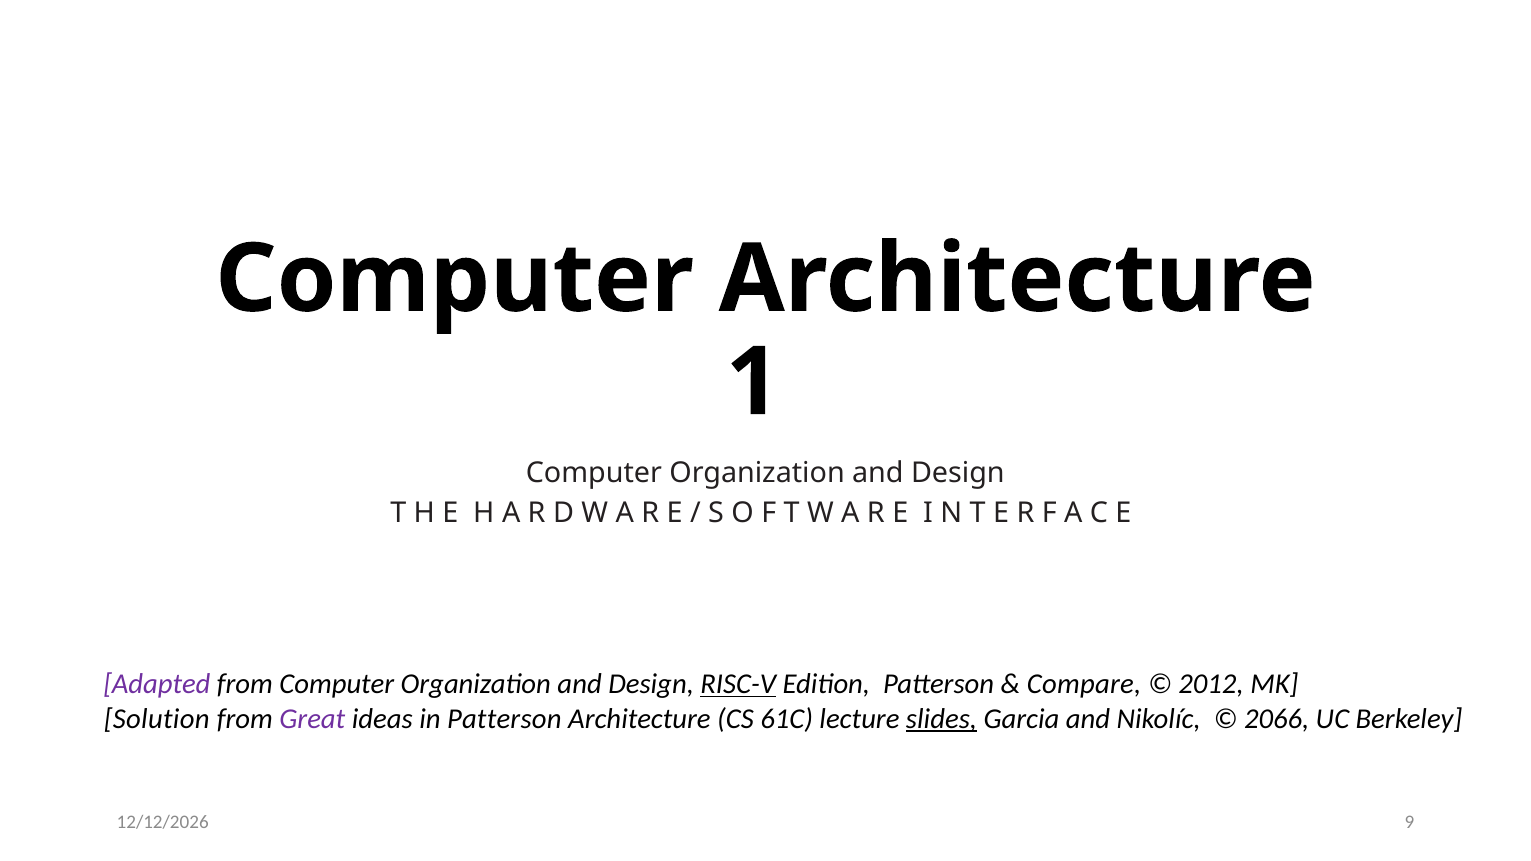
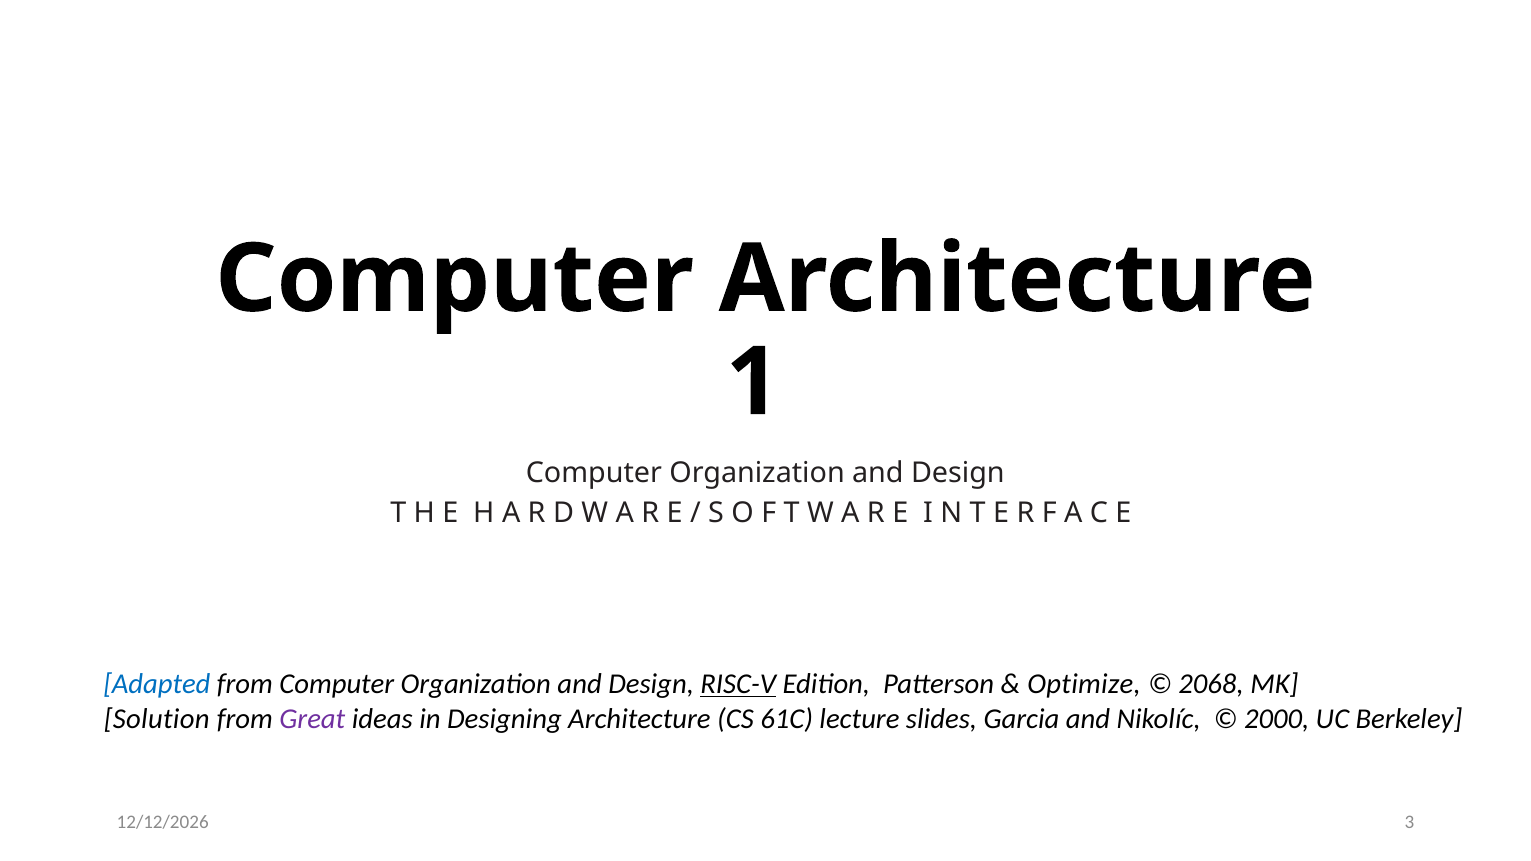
Adapted colour: purple -> blue
Compare: Compare -> Optimize
2012: 2012 -> 2068
in Patterson: Patterson -> Designing
slides underline: present -> none
2066: 2066 -> 2000
9: 9 -> 3
